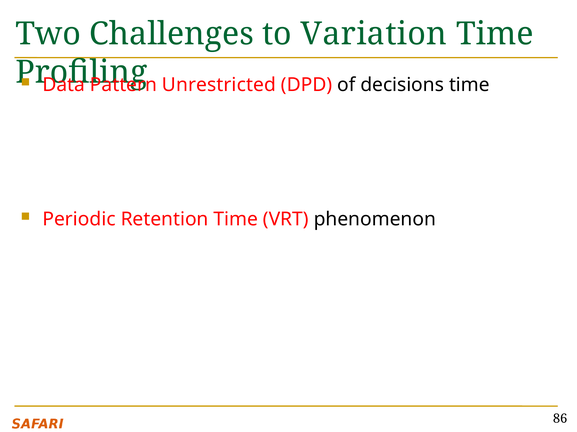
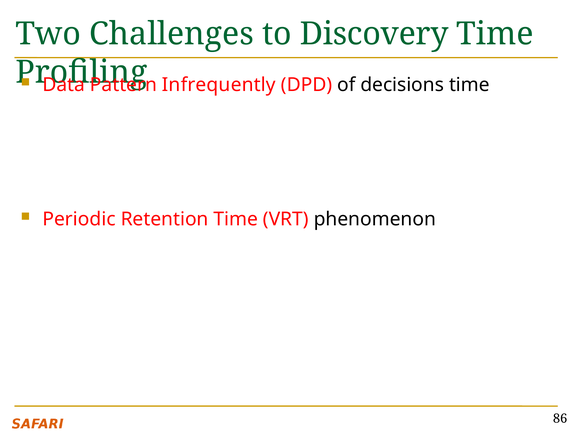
Variation: Variation -> Discovery
Unrestricted: Unrestricted -> Infrequently
